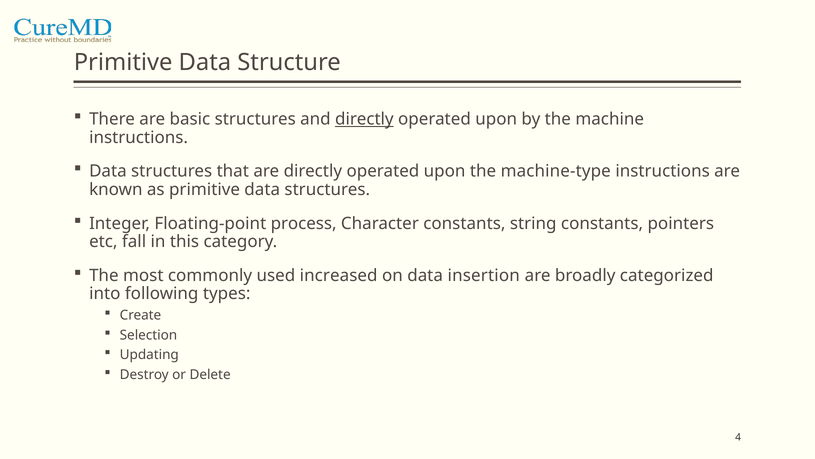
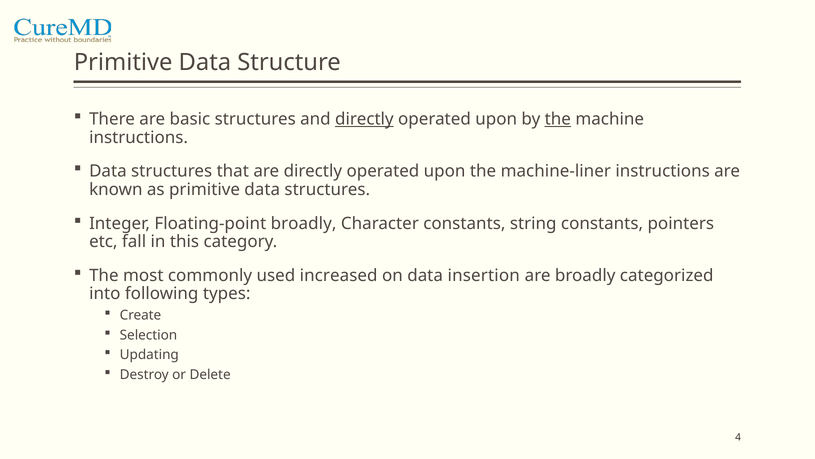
the at (558, 119) underline: none -> present
machine-type: machine-type -> machine-liner
Floating-point process: process -> broadly
